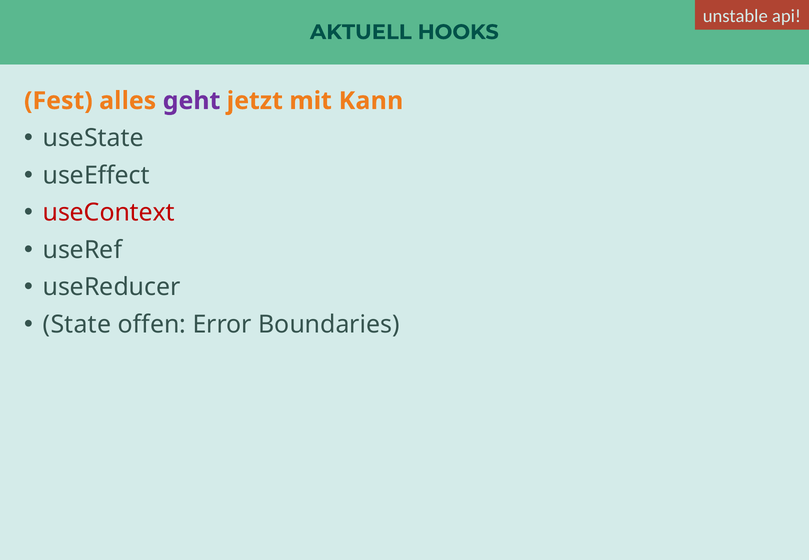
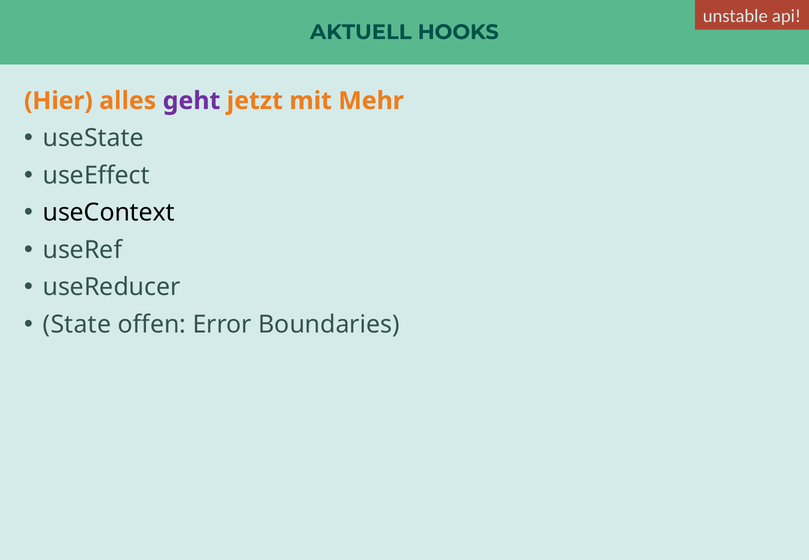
Fest: Fest -> Hier
Kann: Kann -> Mehr
useContext colour: red -> black
